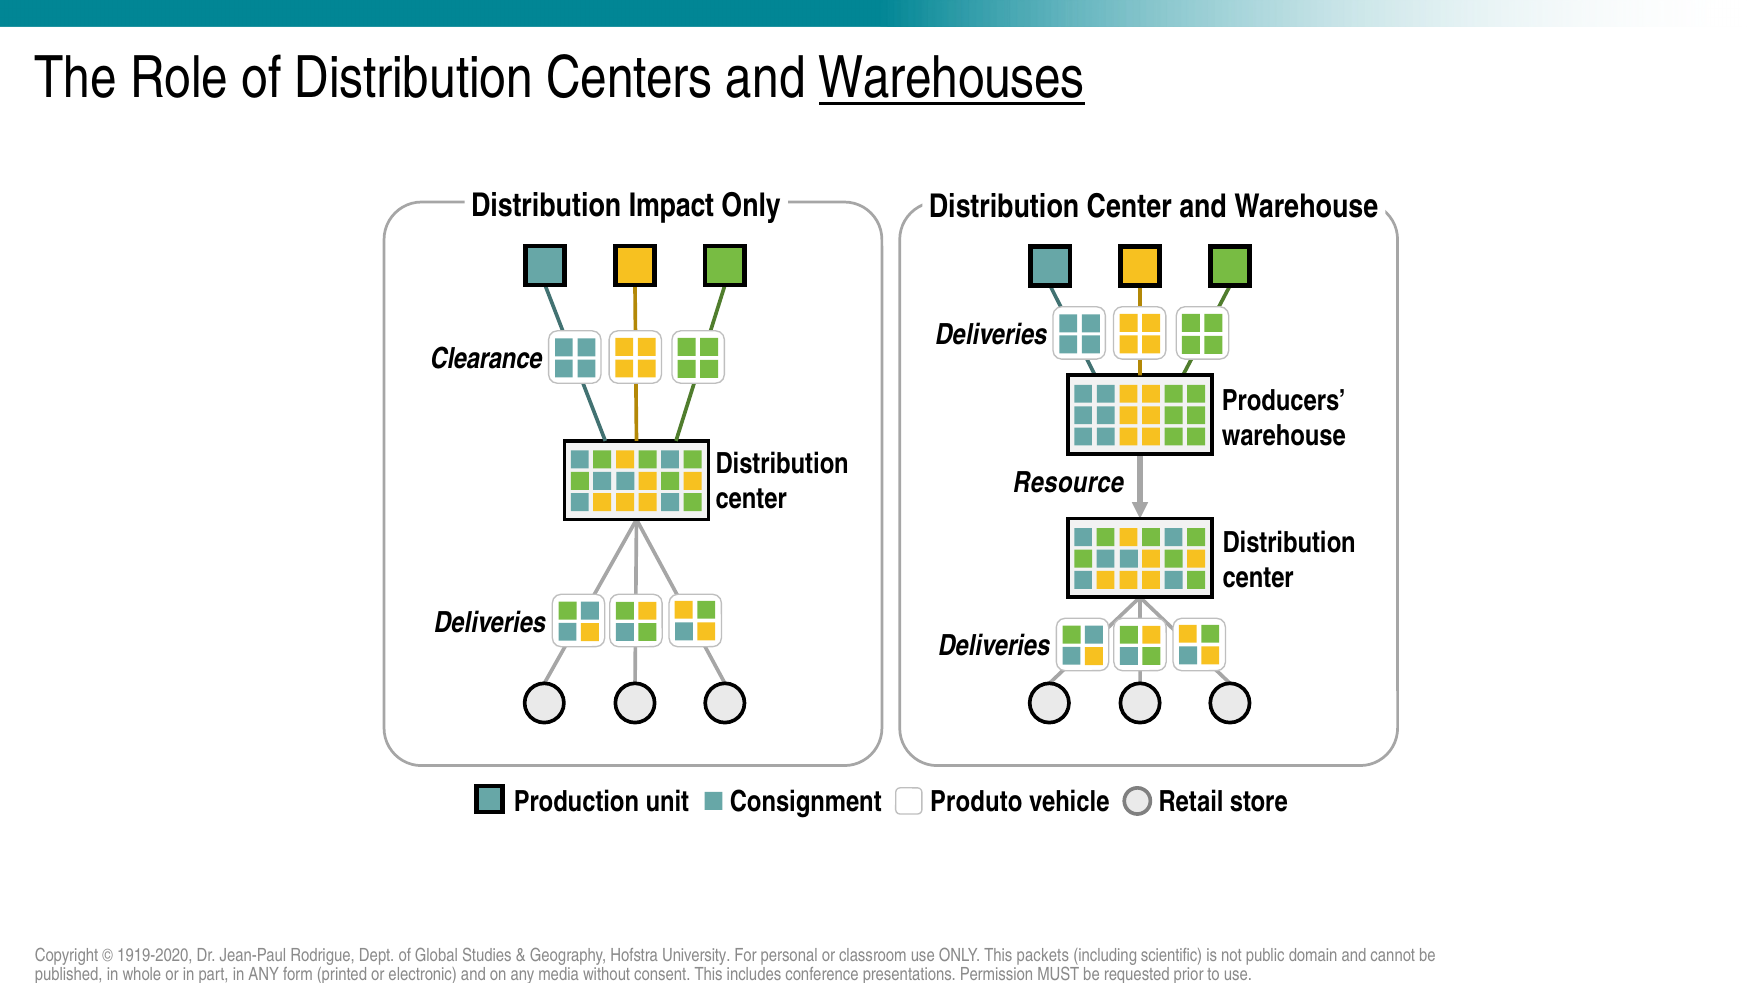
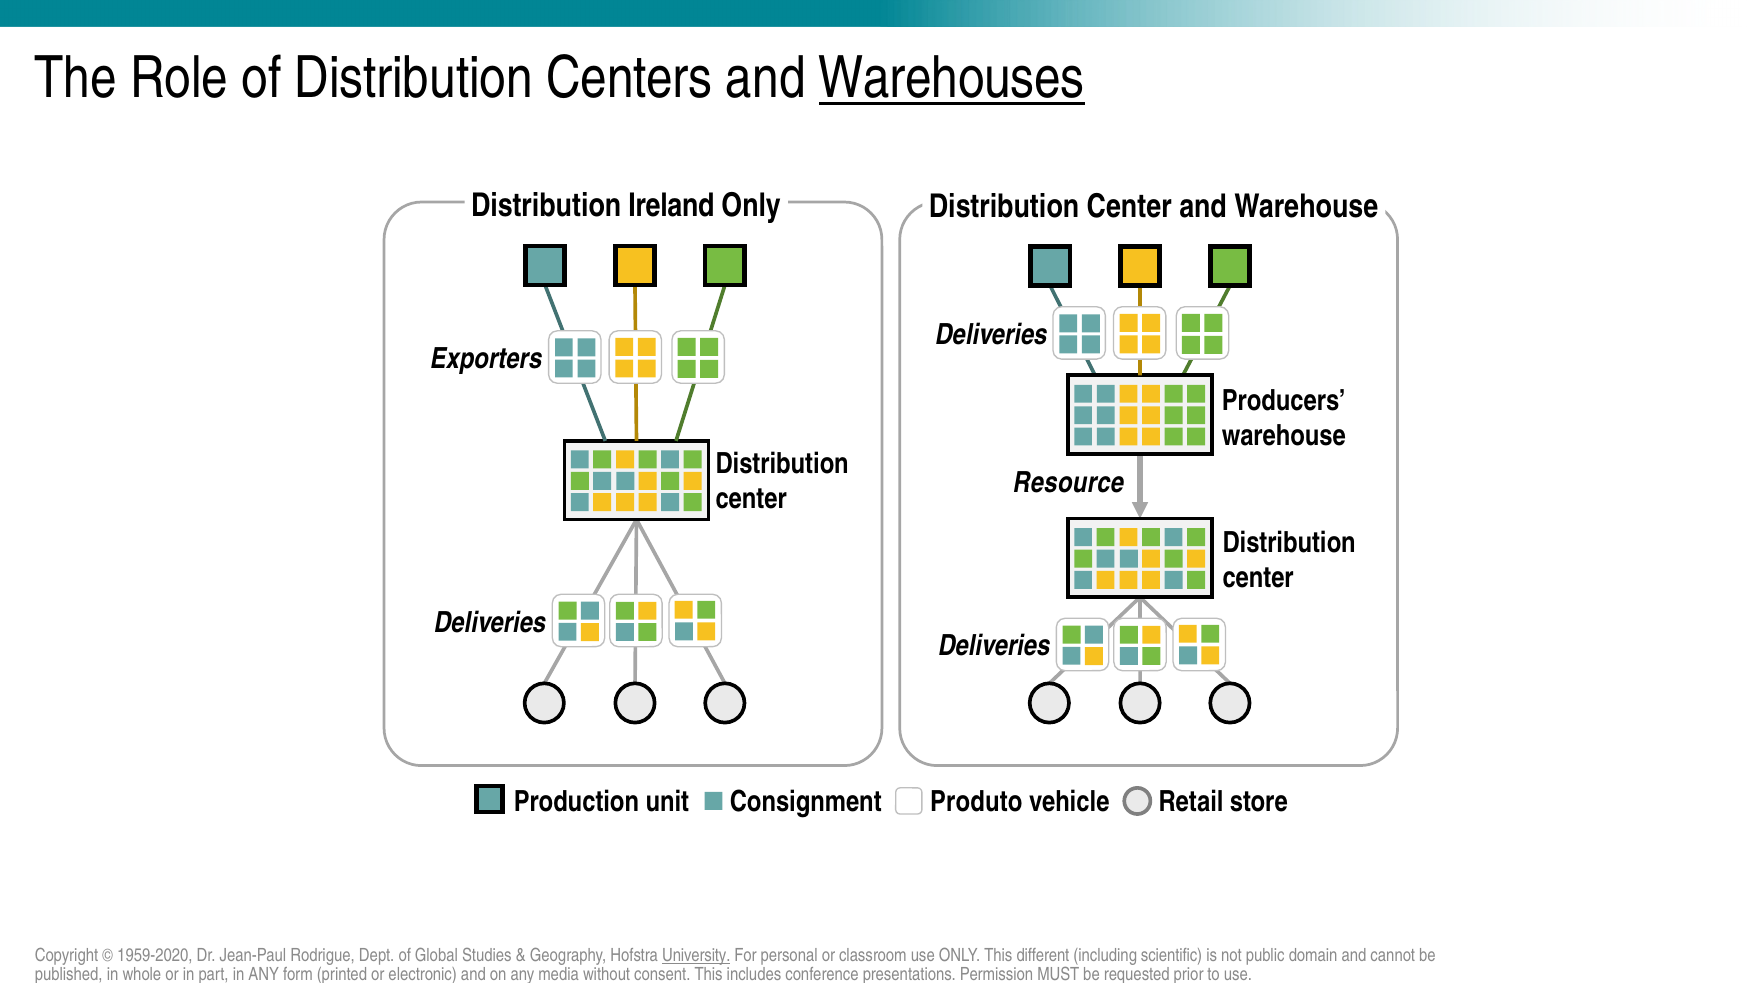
Impact: Impact -> Ireland
Clearance: Clearance -> Exporters
1919-2020: 1919-2020 -> 1959-2020
University underline: none -> present
packets: packets -> different
